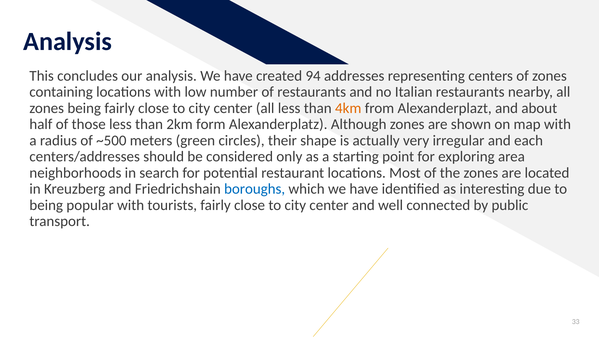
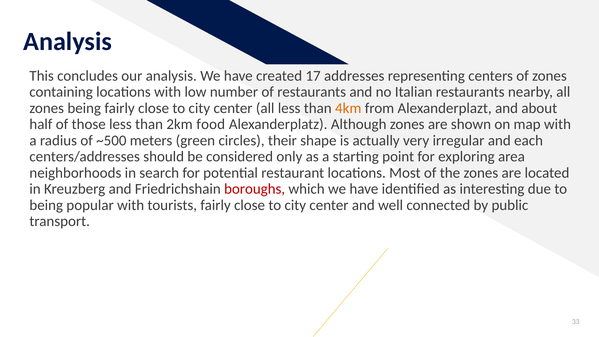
94: 94 -> 17
form: form -> food
boroughs colour: blue -> red
